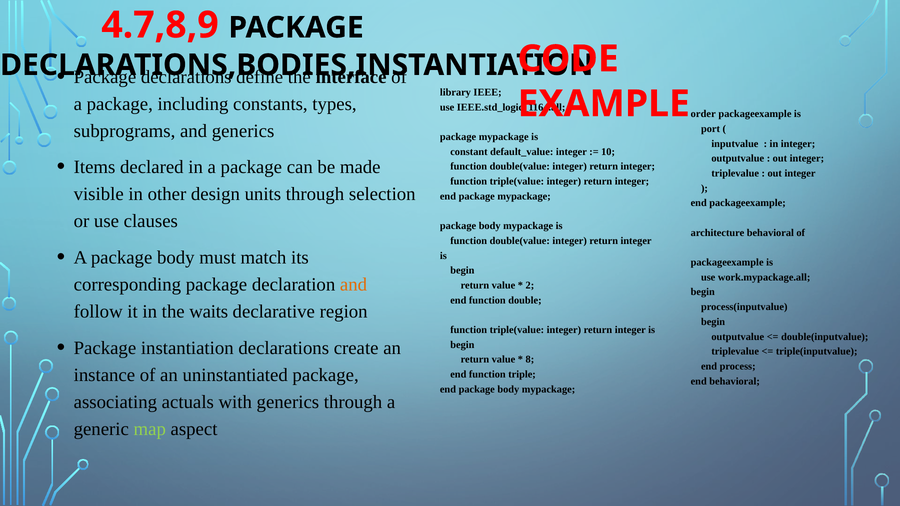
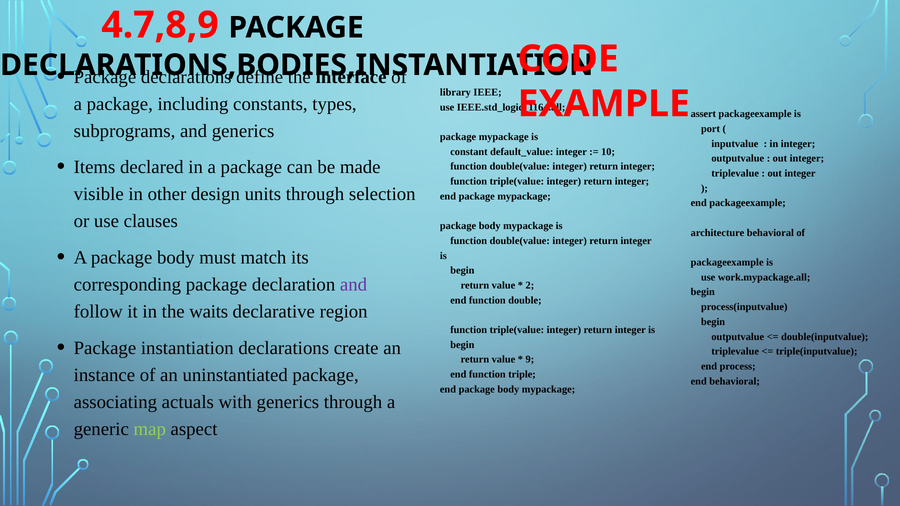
order: order -> assert
and at (354, 285) colour: orange -> purple
8: 8 -> 9
